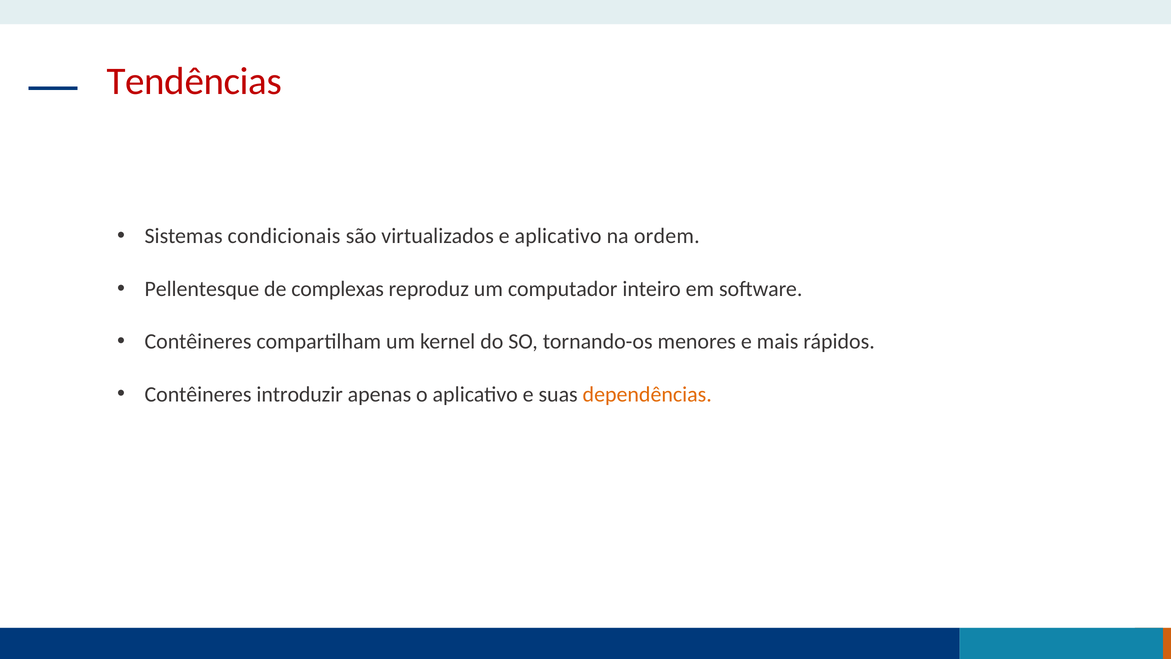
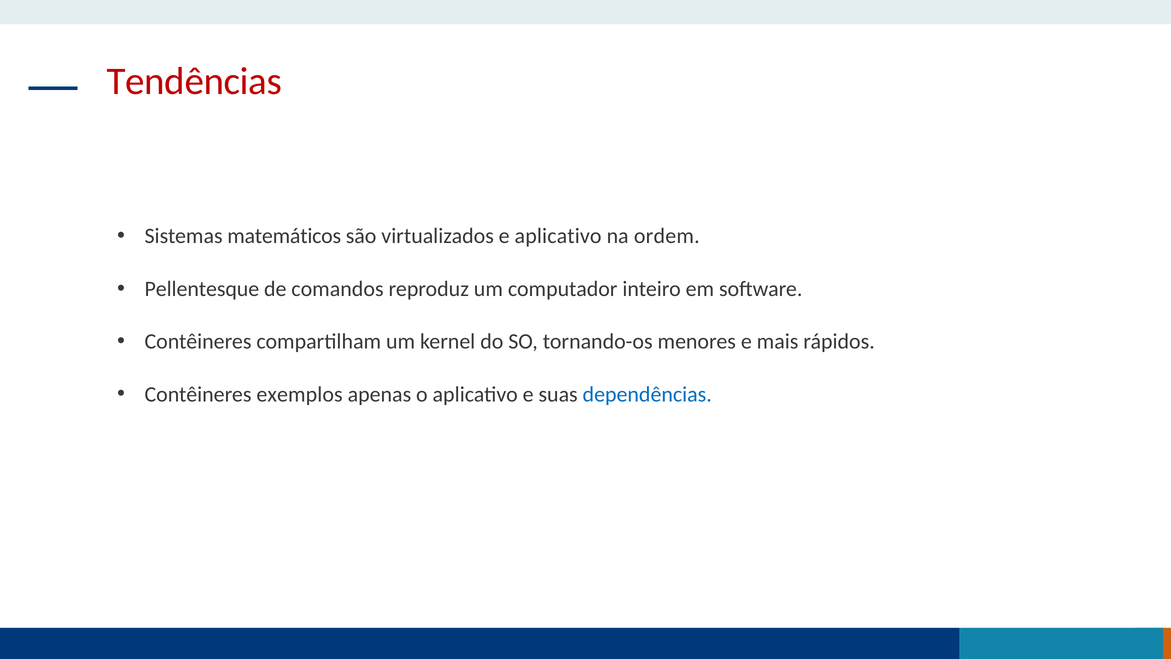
condicionais: condicionais -> matemáticos
complexas: complexas -> comandos
introduzir: introduzir -> exemplos
dependências colour: orange -> blue
